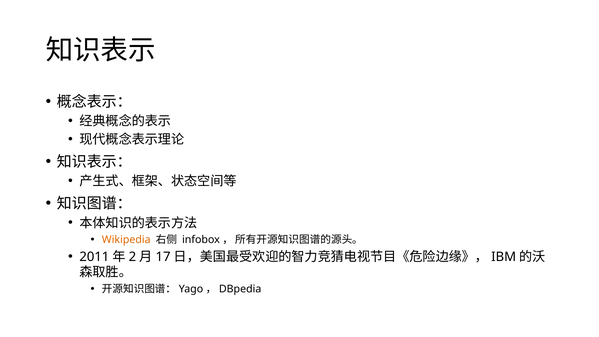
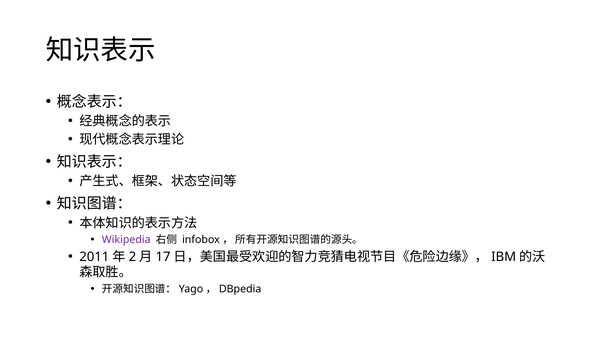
Wikipedia colour: orange -> purple
